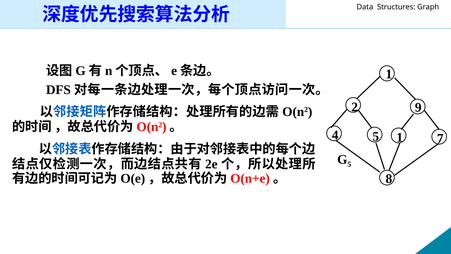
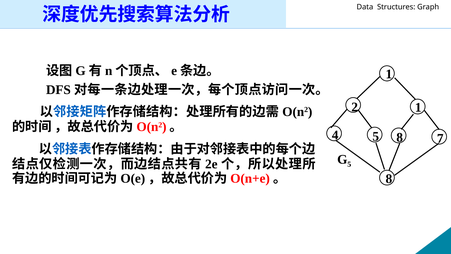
2 9: 9 -> 1
5 1: 1 -> 8
